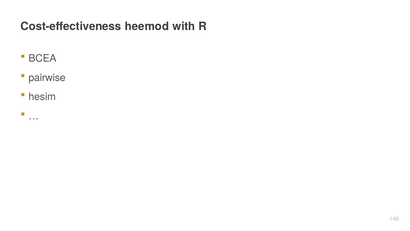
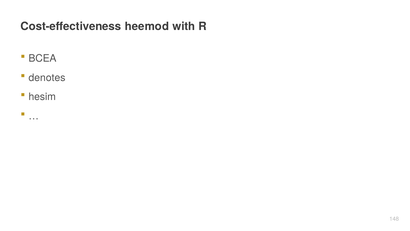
pairwise: pairwise -> denotes
